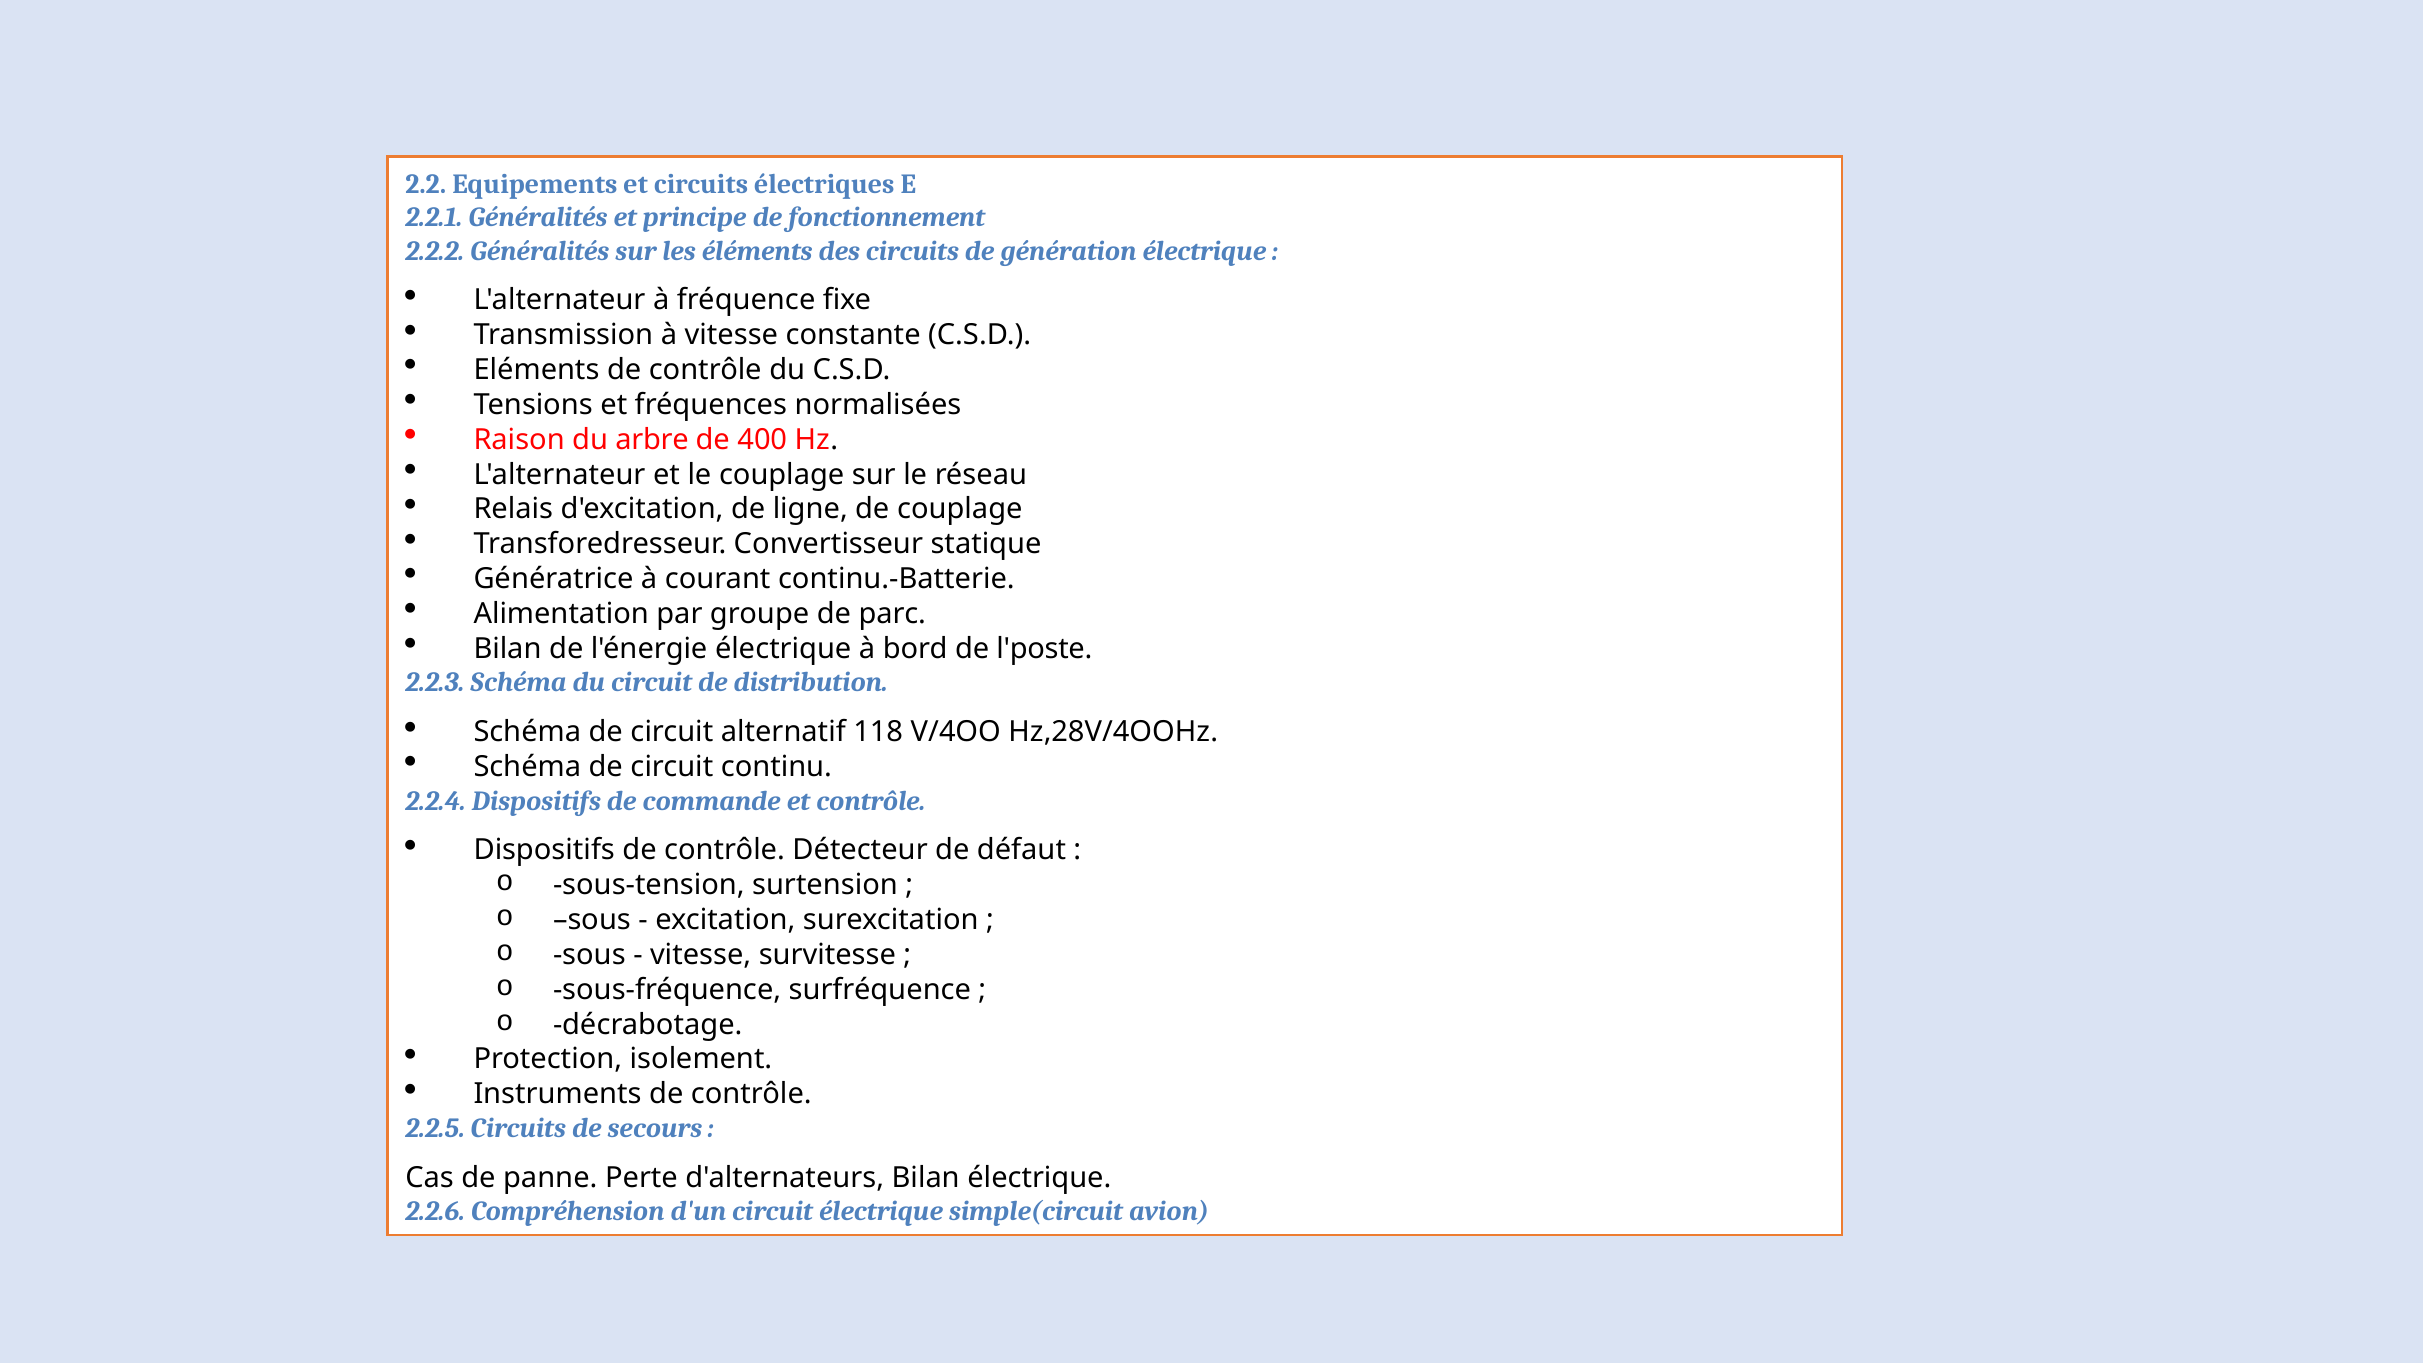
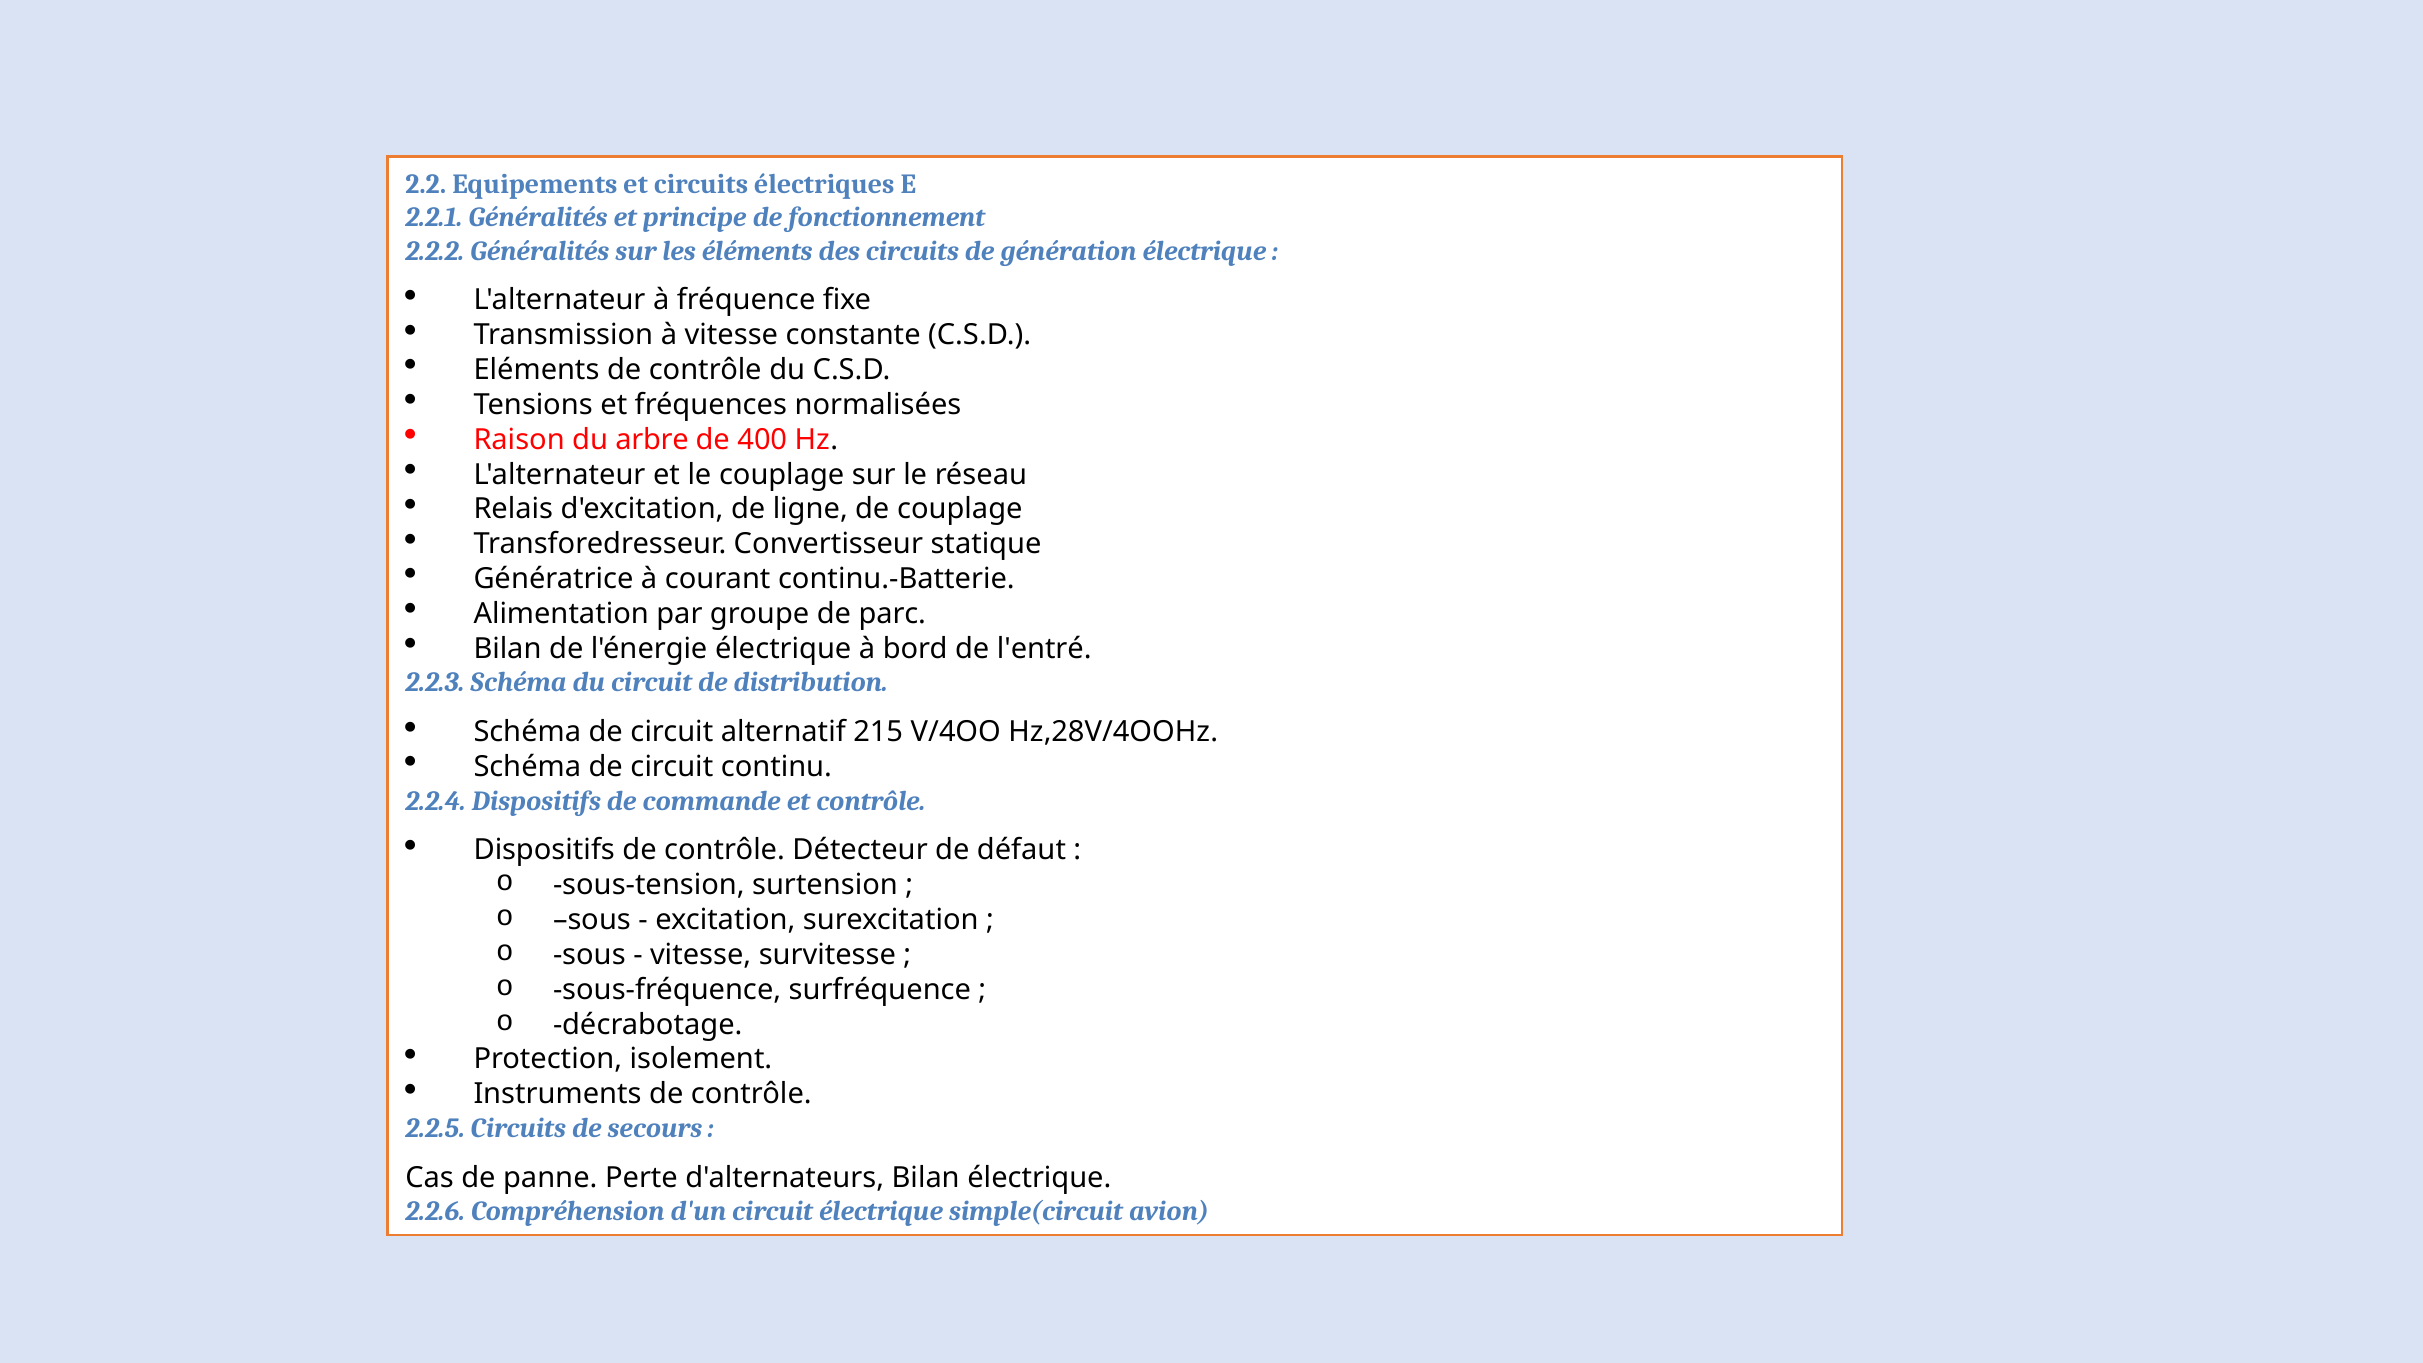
l'poste: l'poste -> l'entré
118: 118 -> 215
